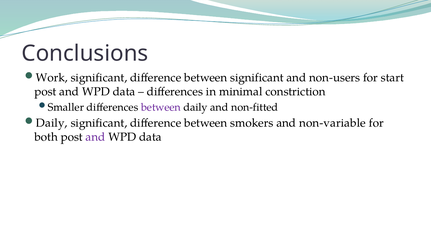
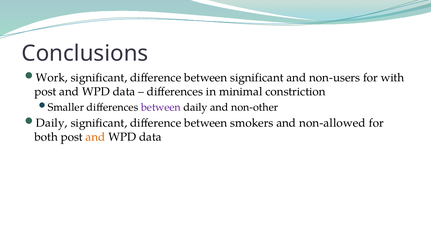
start: start -> with
non-fitted: non-fitted -> non-other
non-variable: non-variable -> non-allowed
and at (96, 137) colour: purple -> orange
